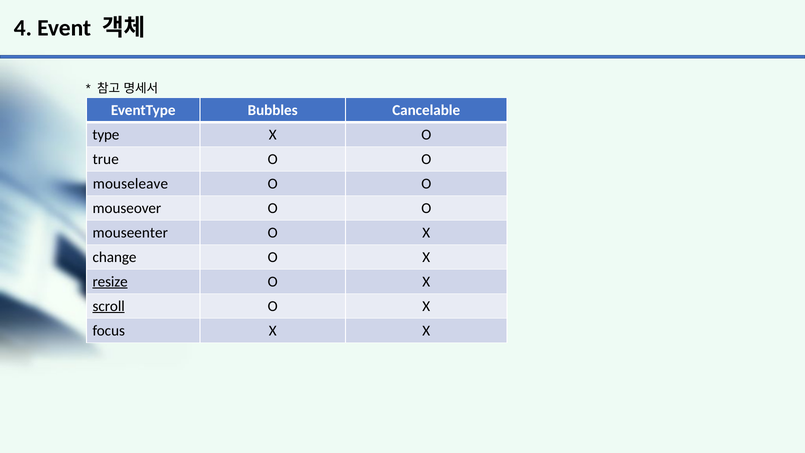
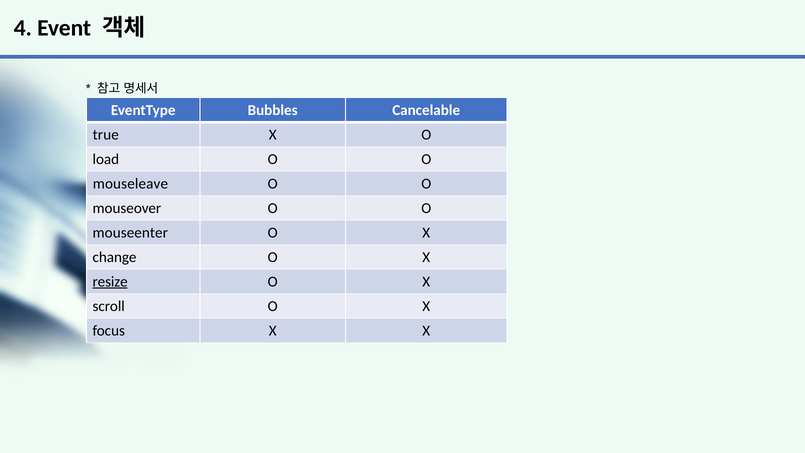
type: type -> true
true: true -> load
scroll underline: present -> none
